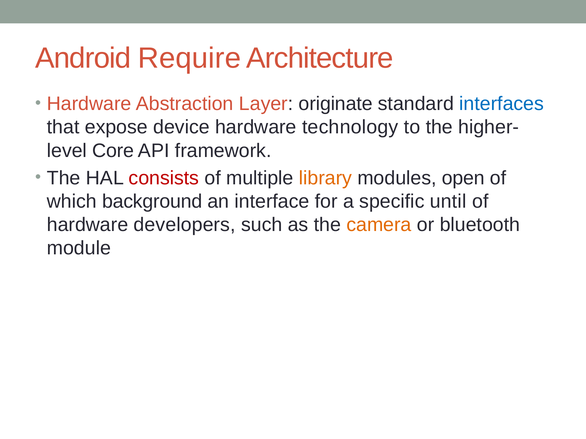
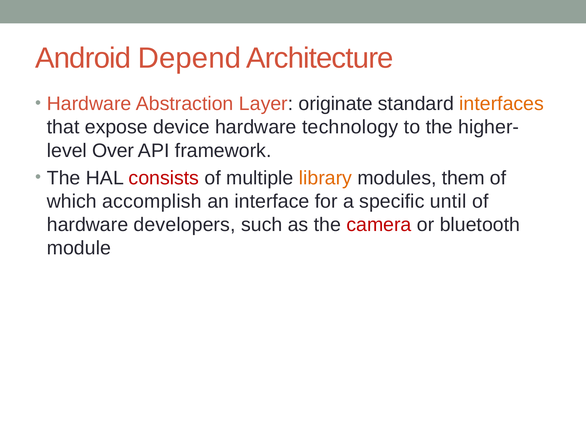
Require: Require -> Depend
interfaces colour: blue -> orange
Core: Core -> Over
open: open -> them
background: background -> accomplish
camera colour: orange -> red
